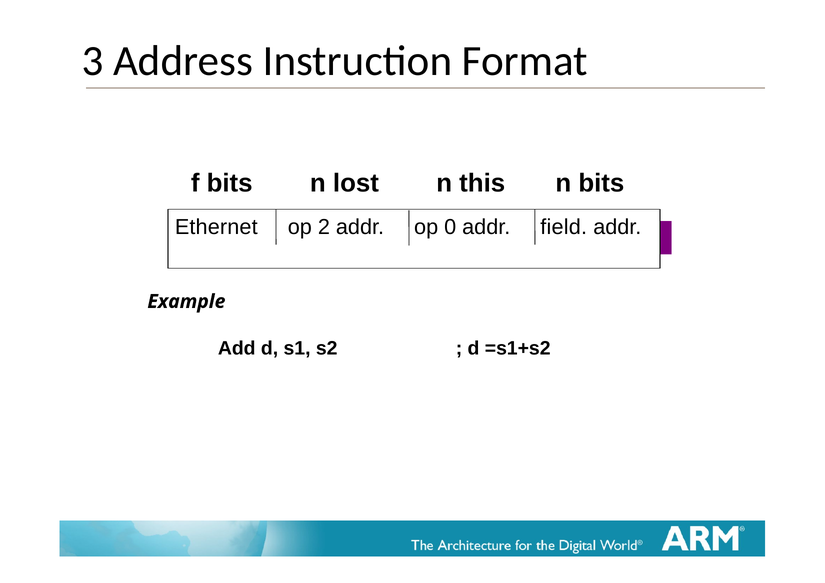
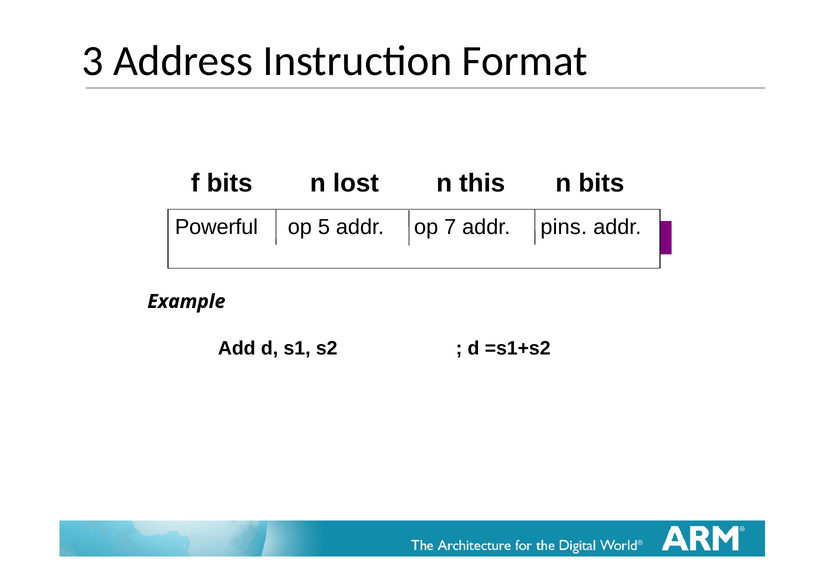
Ethernet: Ethernet -> Powerful
2: 2 -> 5
0: 0 -> 7
field: field -> pins
